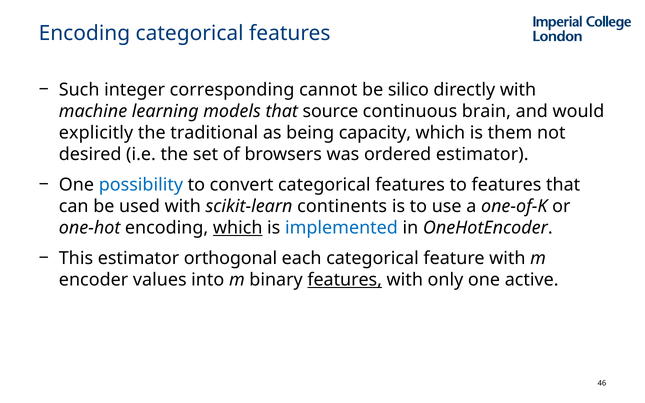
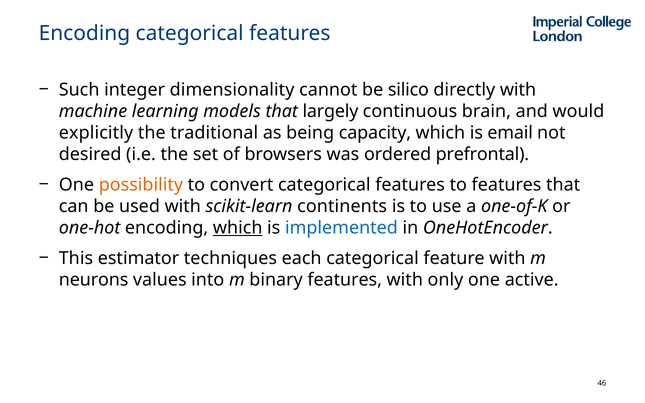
corresponding: corresponding -> dimensionality
source: source -> largely
them: them -> email
ordered estimator: estimator -> prefrontal
possibility colour: blue -> orange
orthogonal: orthogonal -> techniques
encoder: encoder -> neurons
features at (345, 280) underline: present -> none
